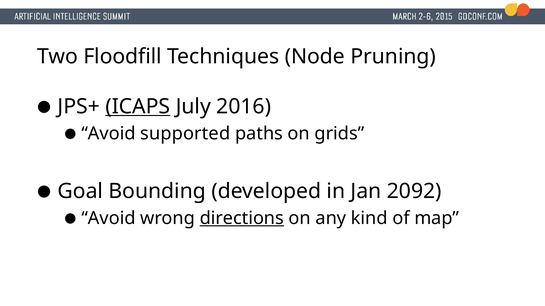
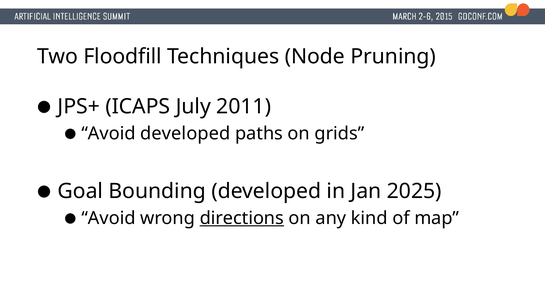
ICAPS underline: present -> none
2016: 2016 -> 2011
Avoid supported: supported -> developed
2092: 2092 -> 2025
